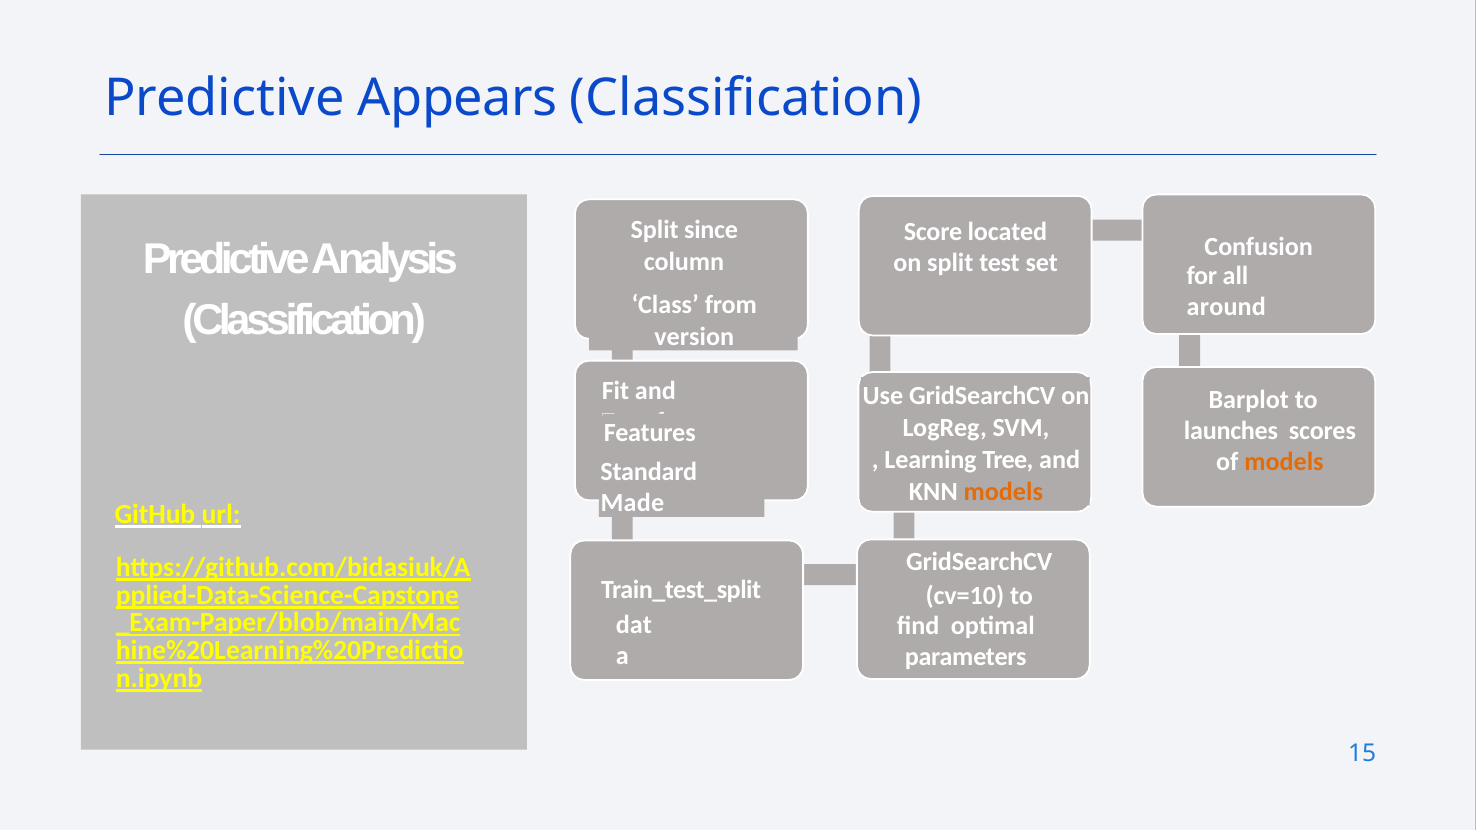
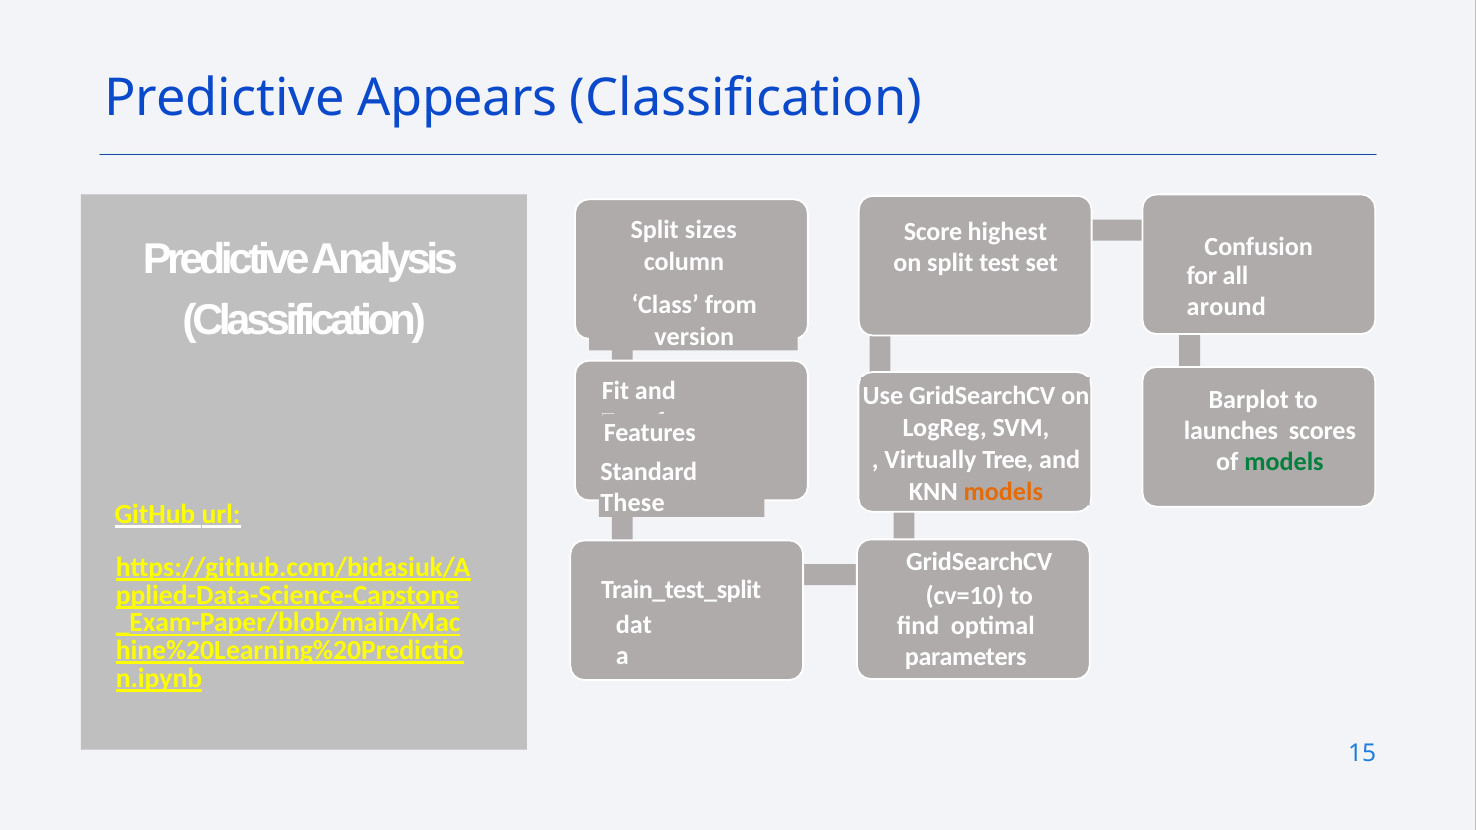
since: since -> sizes
located: located -> highest
Learning: Learning -> Virtually
models at (1284, 462) colour: orange -> green
Made: Made -> These
